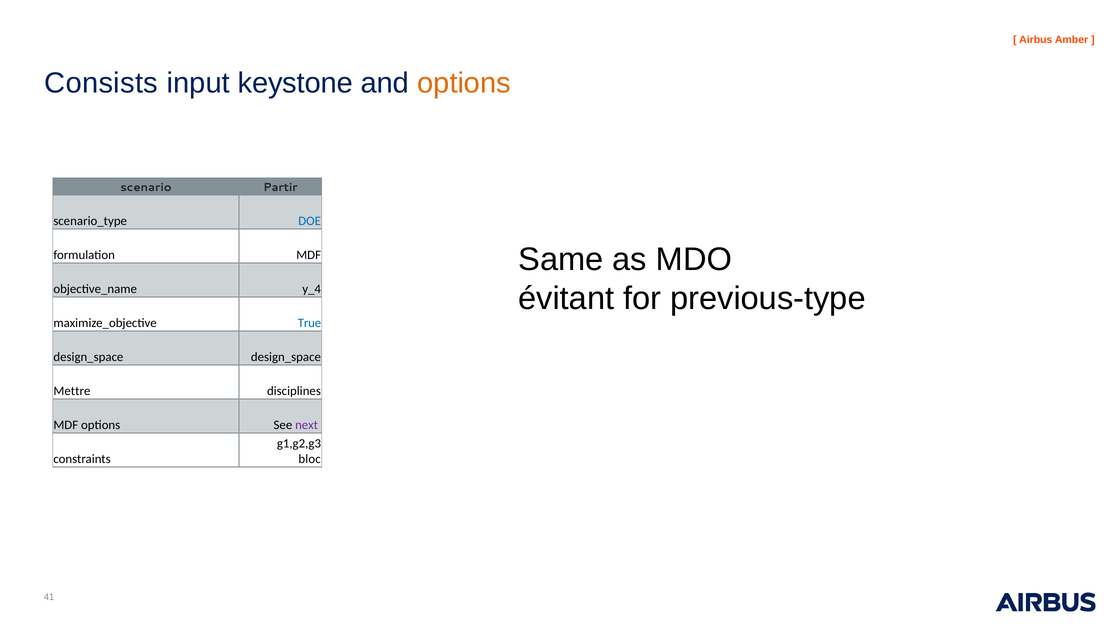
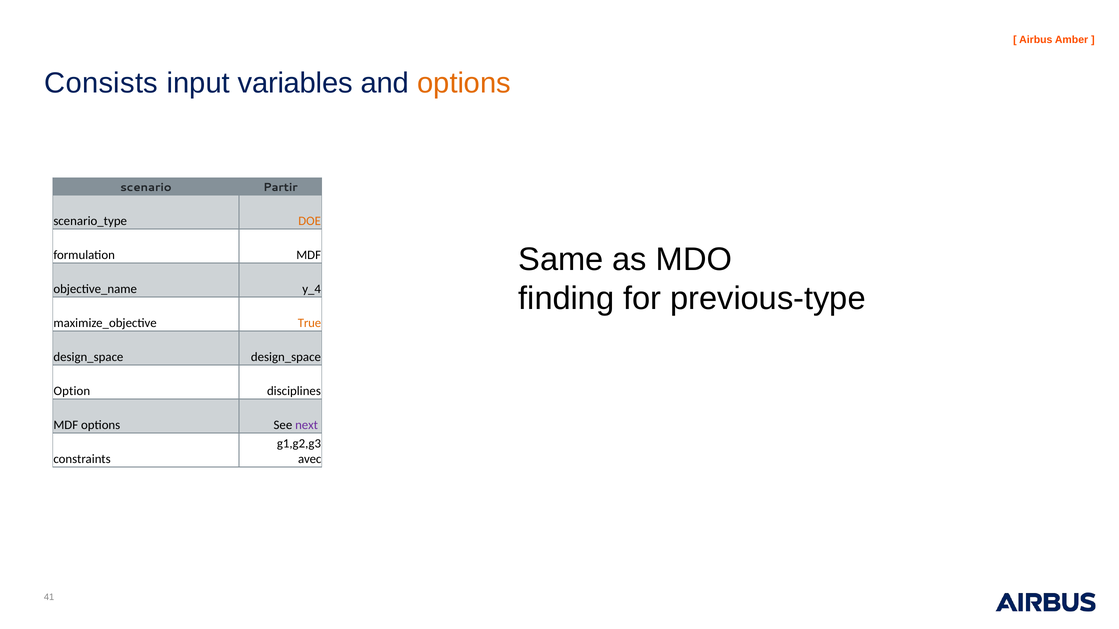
keystone: keystone -> variables
DOE colour: blue -> orange
évitant: évitant -> finding
True colour: blue -> orange
Mettre: Mettre -> Option
bloc: bloc -> avec
